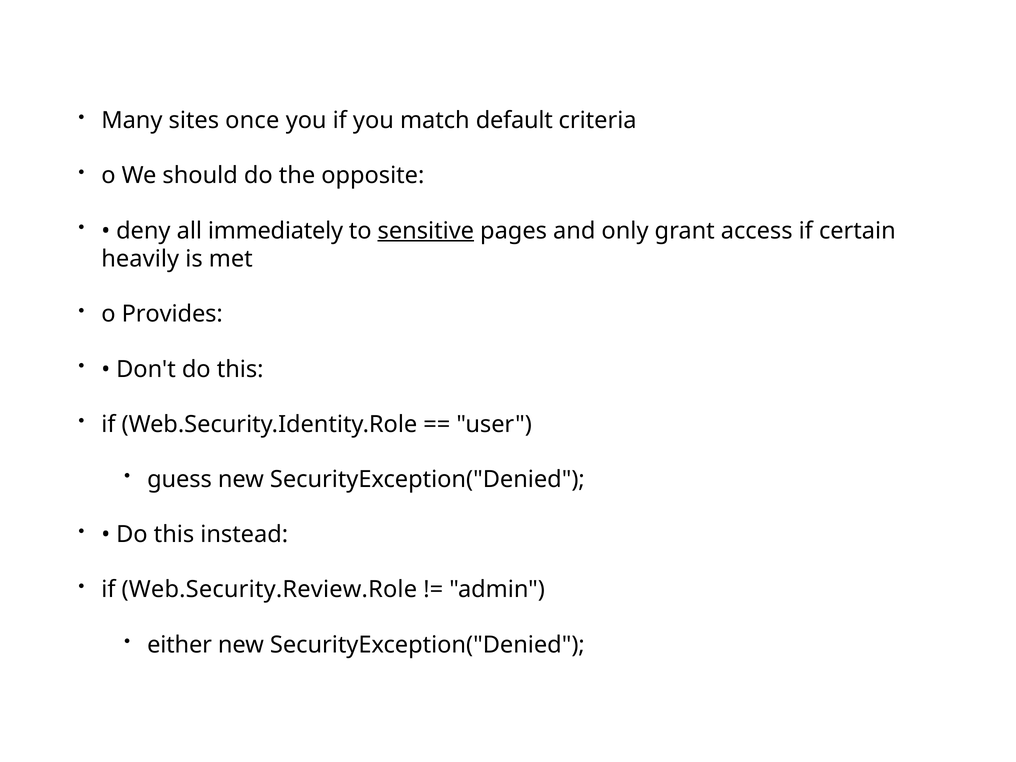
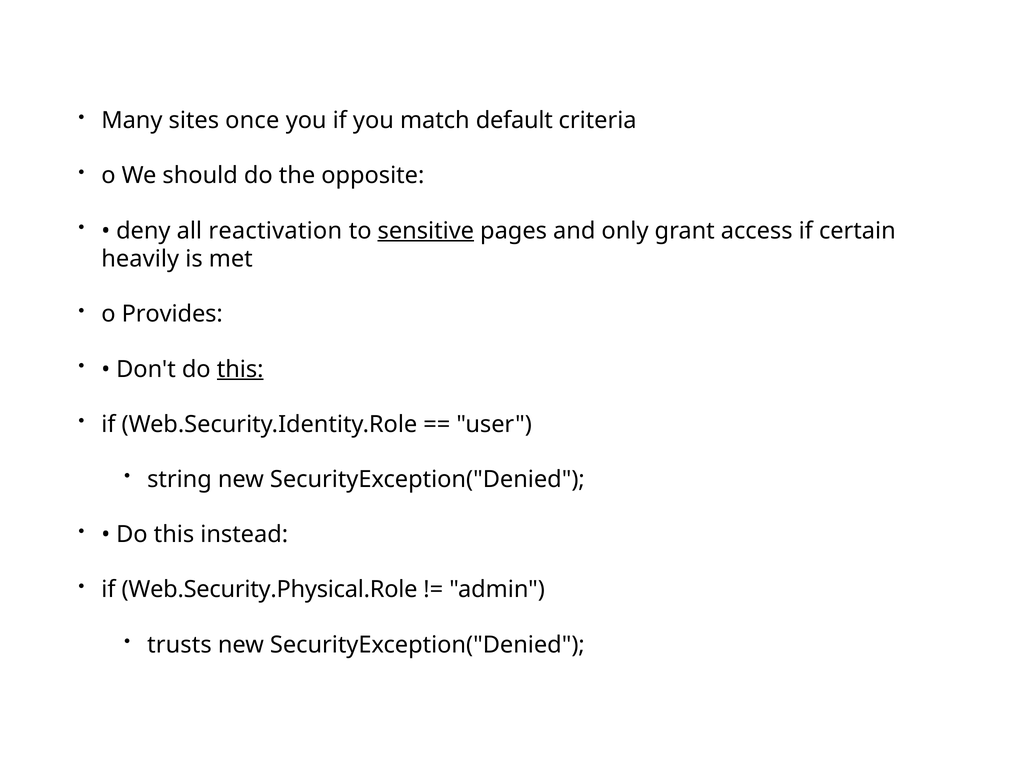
immediately: immediately -> reactivation
this at (240, 369) underline: none -> present
guess: guess -> string
Web.Security.Review.Role: Web.Security.Review.Role -> Web.Security.Physical.Role
either: either -> trusts
